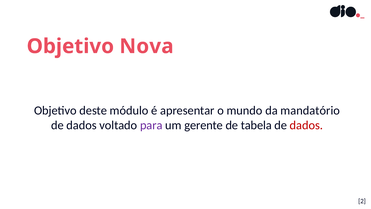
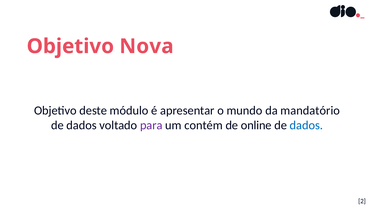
gerente: gerente -> contém
tabela: tabela -> online
dados at (306, 125) colour: red -> blue
